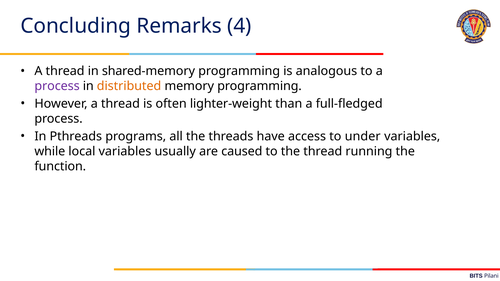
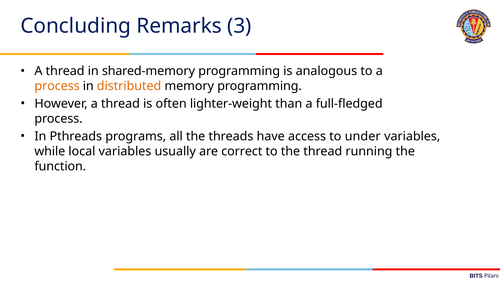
4: 4 -> 3
process at (57, 86) colour: purple -> orange
caused: caused -> correct
